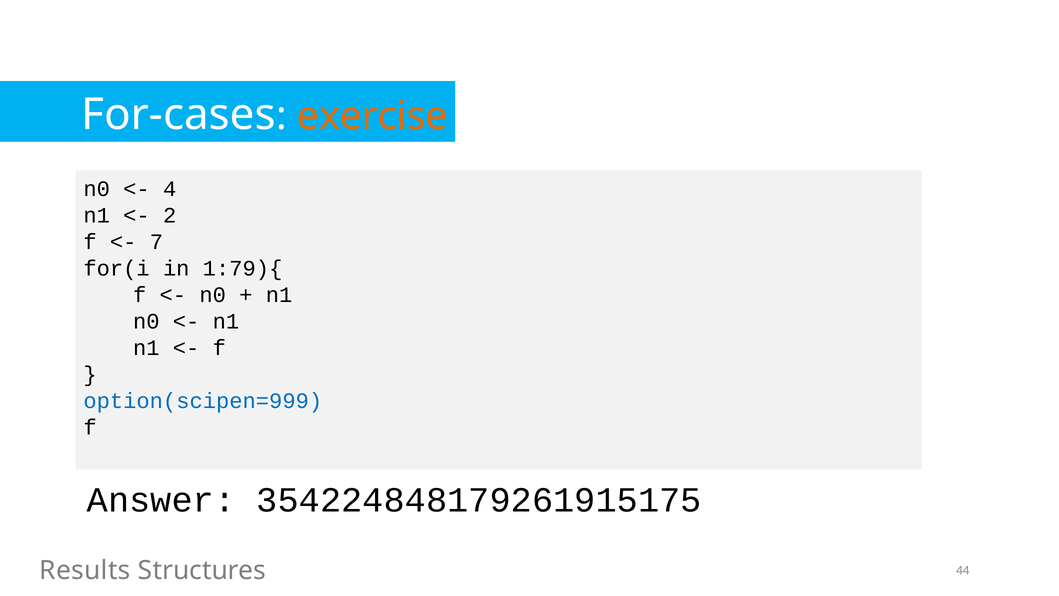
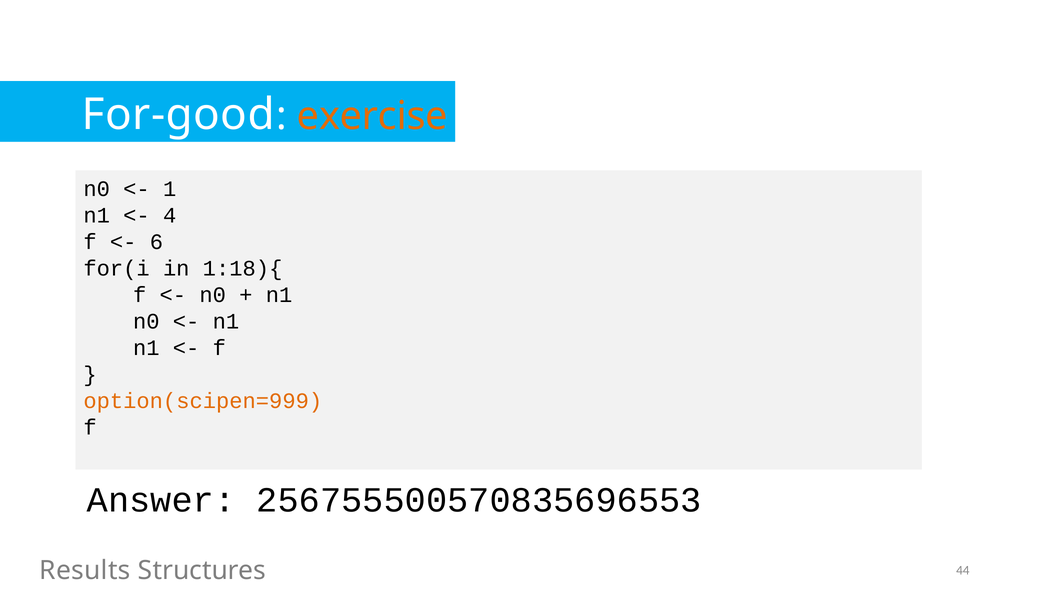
For-cases: For-cases -> For-good
4: 4 -> 1
2: 2 -> 4
7: 7 -> 6
1:79){: 1:79){ -> 1:18){
option(scipen=999 colour: blue -> orange
354224848179261915175: 354224848179261915175 -> 256755500570835696553
